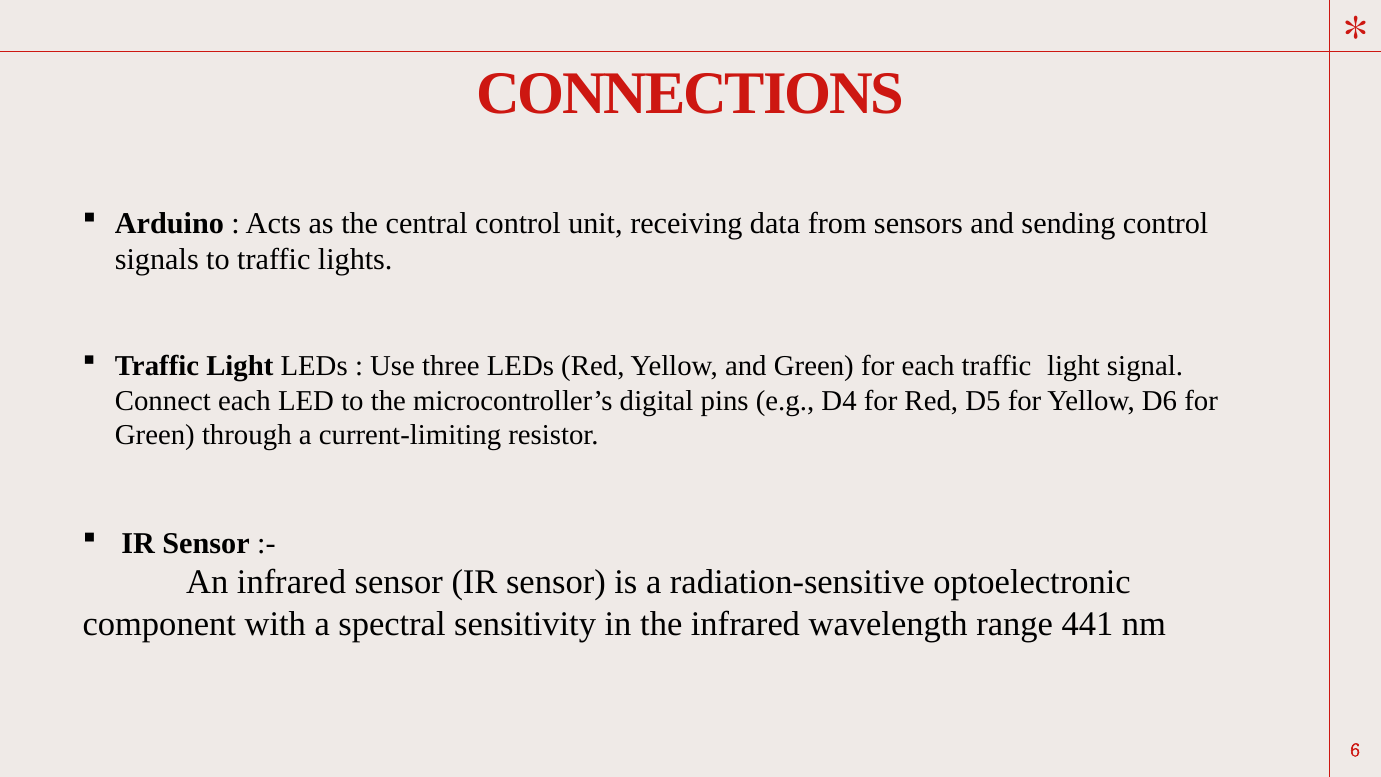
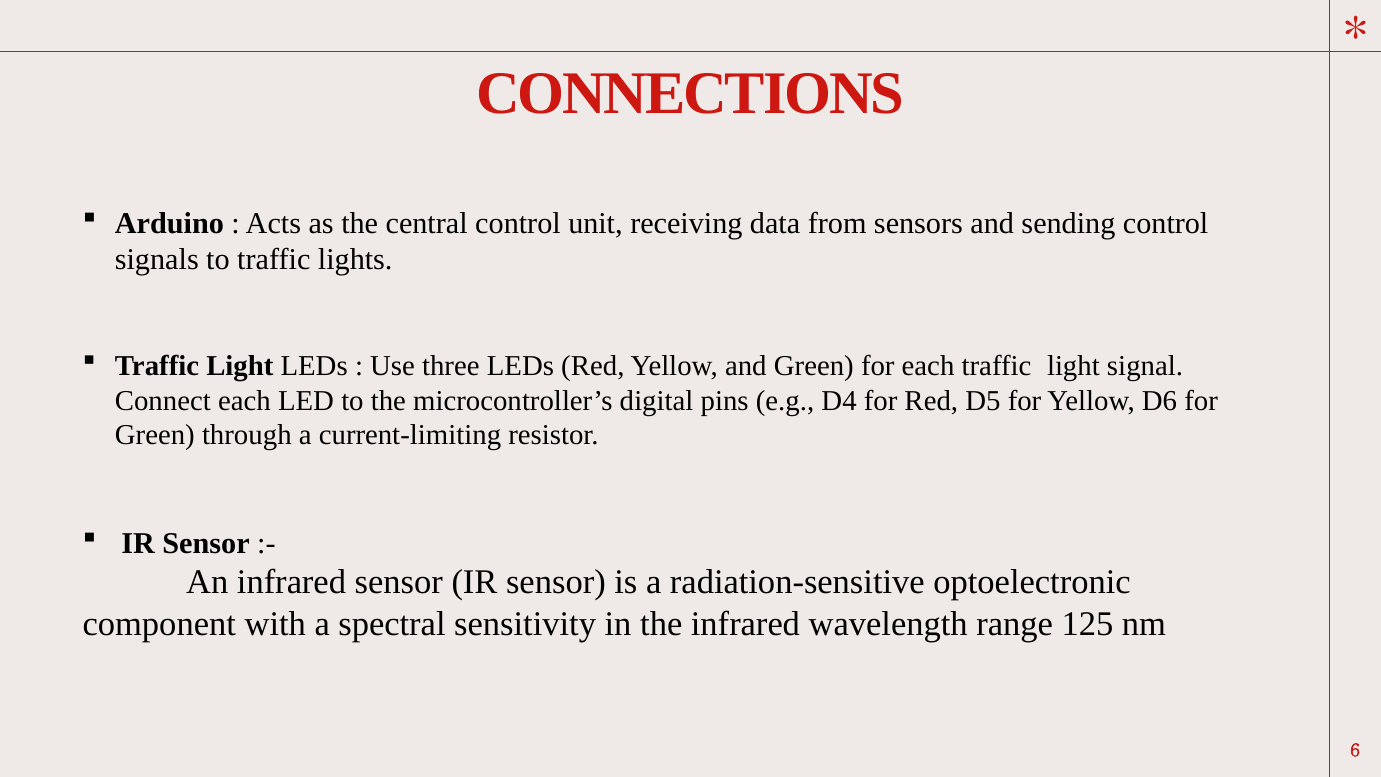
441: 441 -> 125
